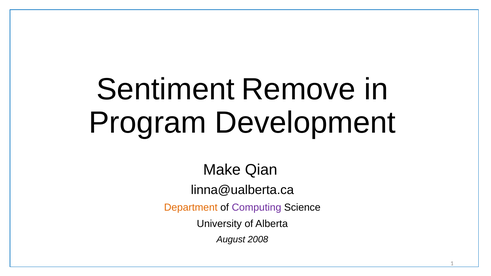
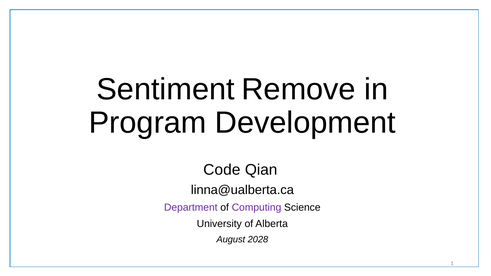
Make: Make -> Code
Department colour: orange -> purple
2008: 2008 -> 2028
